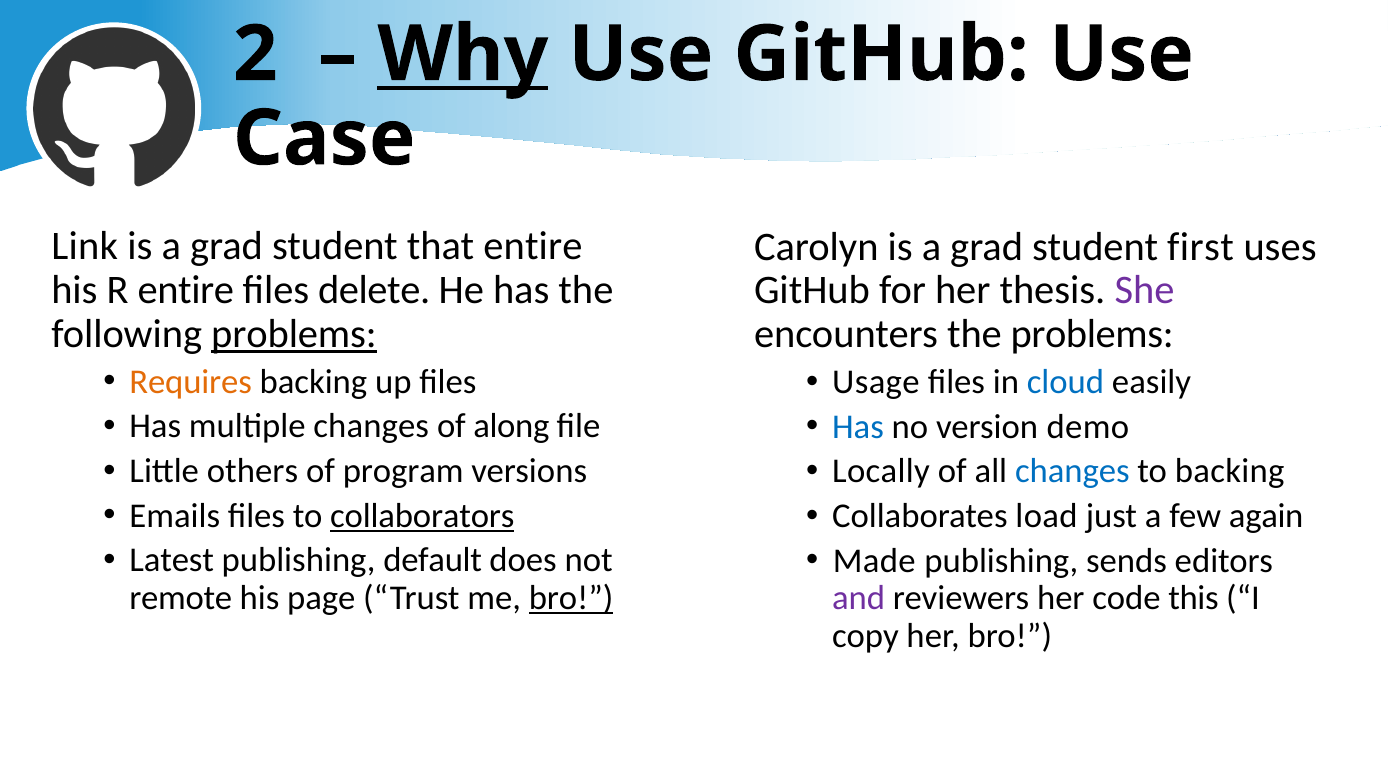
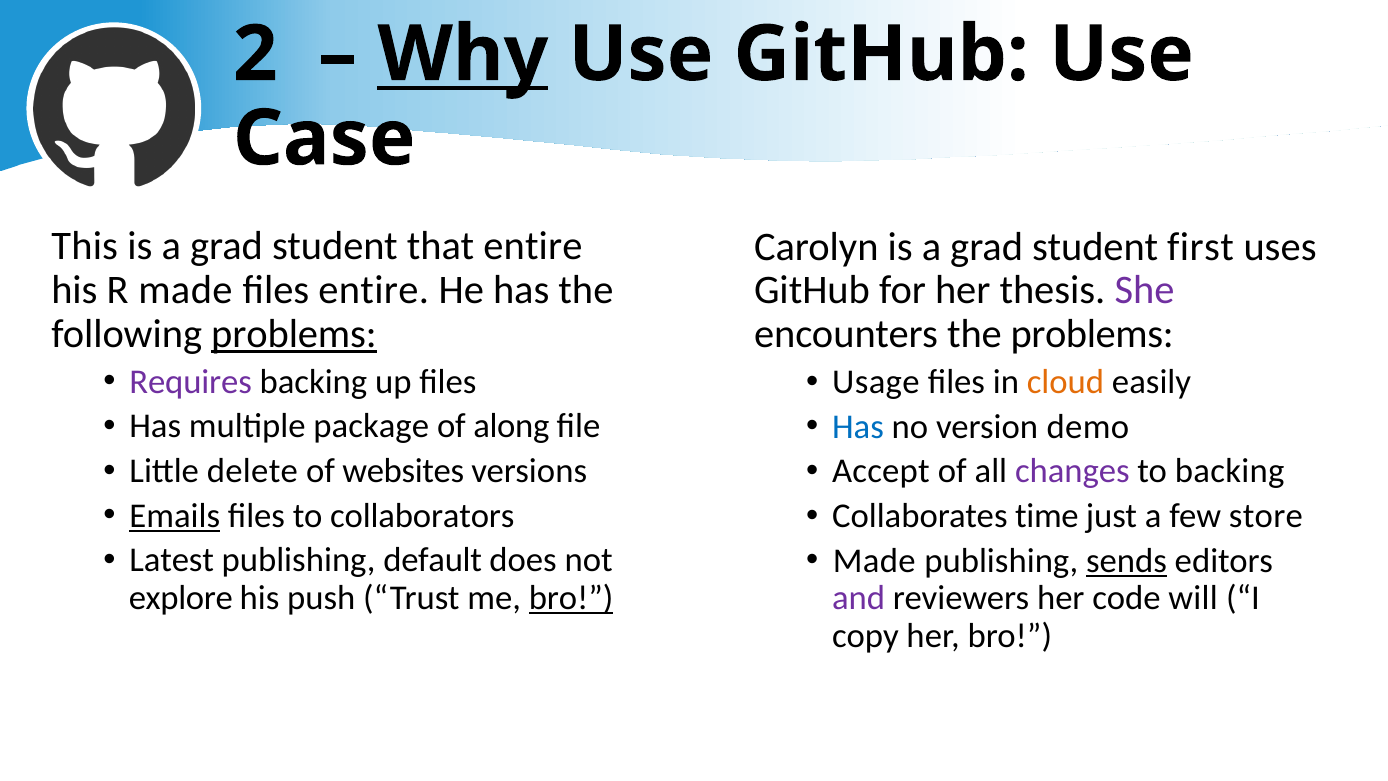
Link: Link -> This
R entire: entire -> made
files delete: delete -> entire
Requires colour: orange -> purple
cloud colour: blue -> orange
multiple changes: changes -> package
others: others -> delete
program: program -> websites
Locally: Locally -> Accept
changes at (1072, 471) colour: blue -> purple
Emails underline: none -> present
collaborators underline: present -> none
load: load -> time
again: again -> store
sends underline: none -> present
remote: remote -> explore
page: page -> push
this: this -> will
